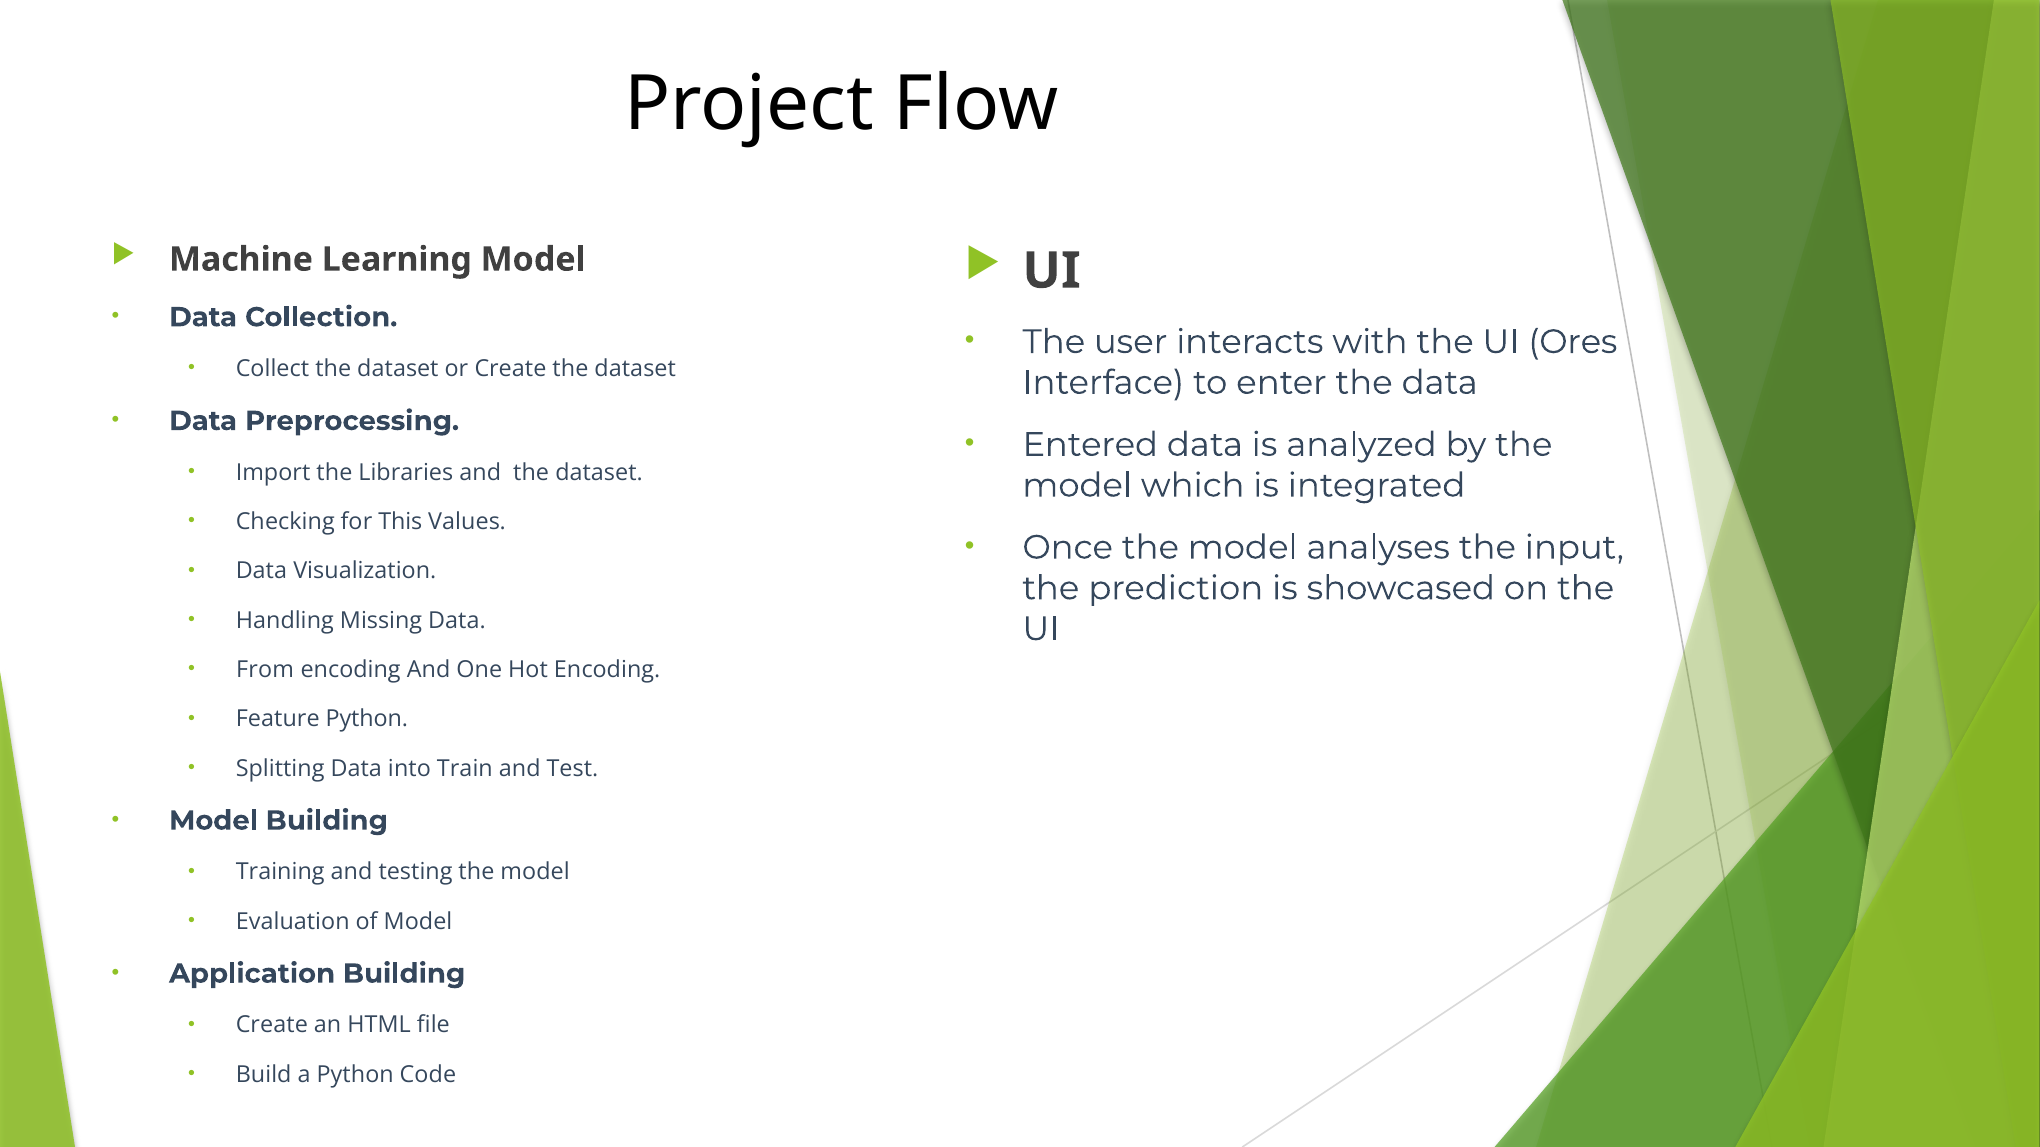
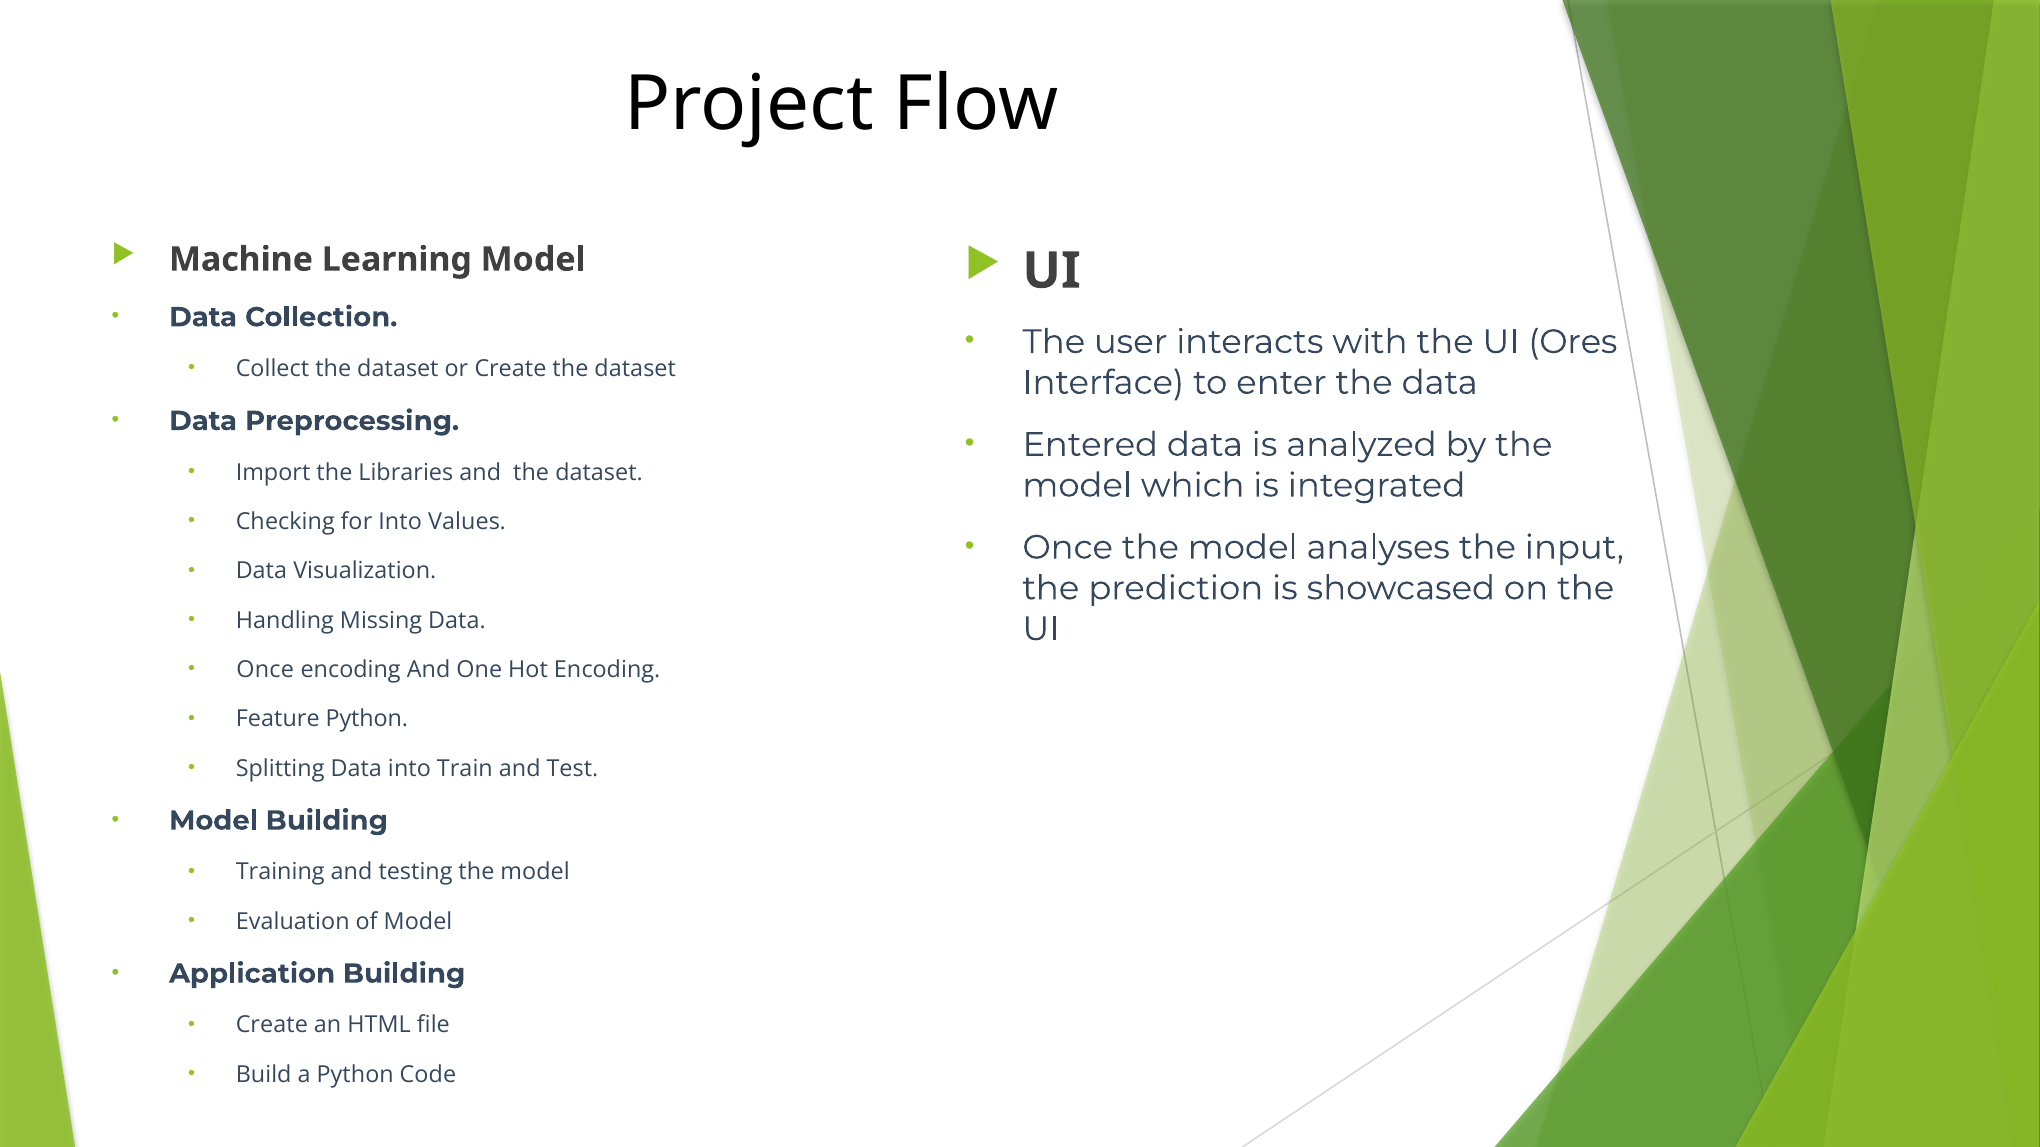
for This: This -> Into
From at (265, 670): From -> Once
